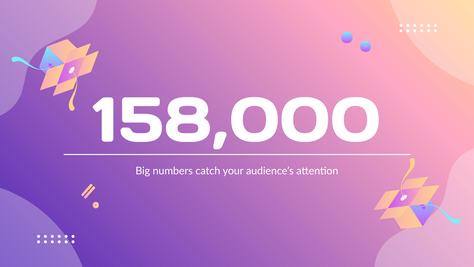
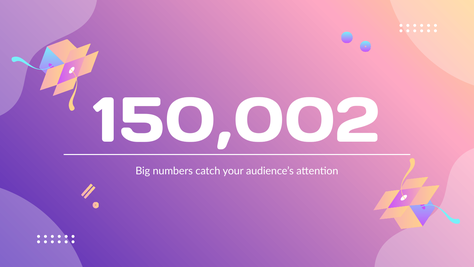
158,000: 158,000 -> 150,002
